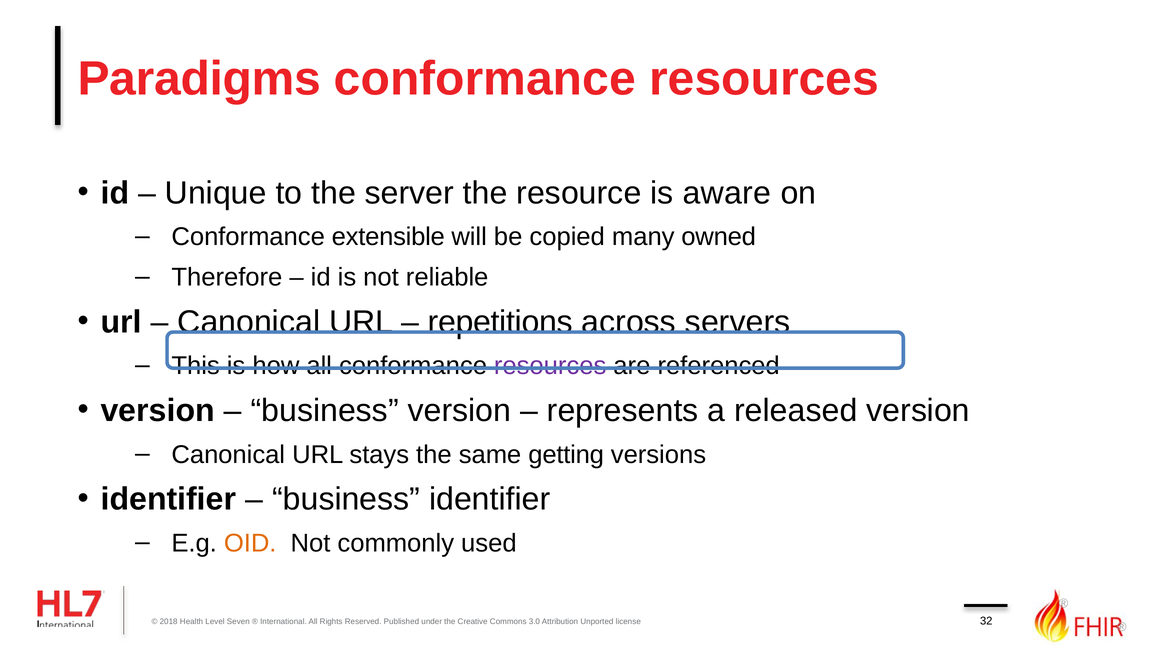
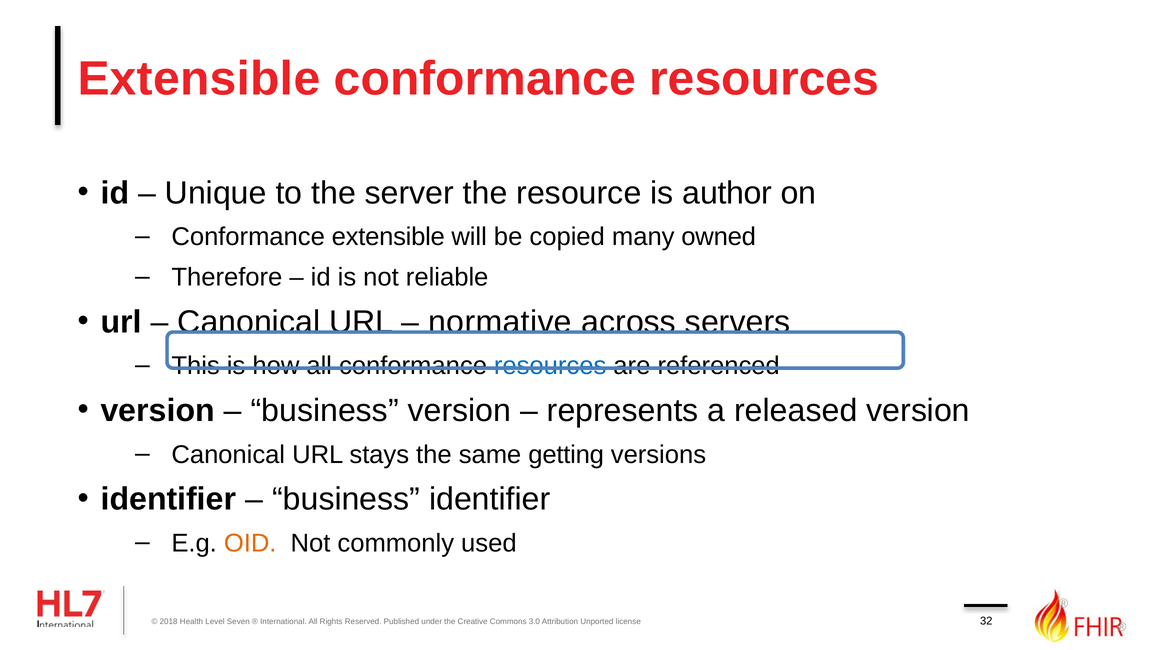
Paradigms at (199, 79): Paradigms -> Extensible
aware: aware -> author
repetitions: repetitions -> normative
resources at (550, 366) colour: purple -> blue
